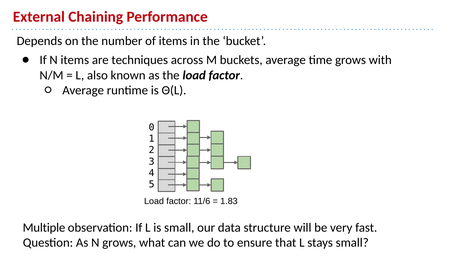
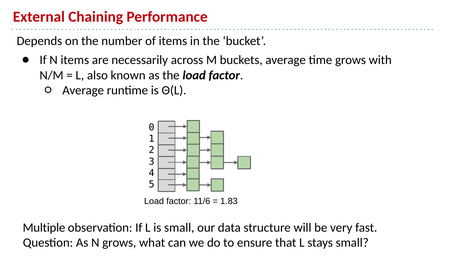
techniques: techniques -> necessarily
